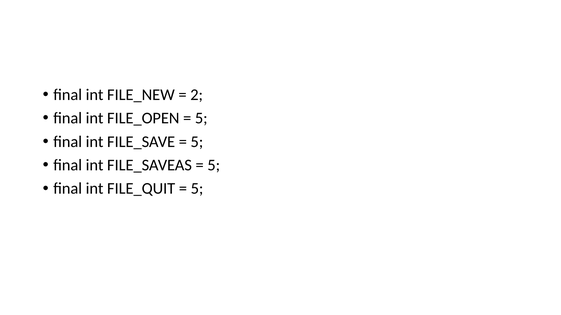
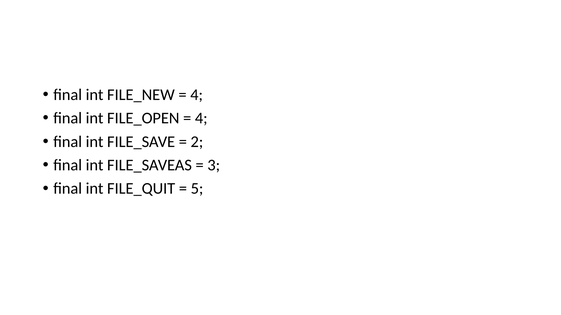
2 at (197, 95): 2 -> 4
5 at (201, 118): 5 -> 4
5 at (197, 142): 5 -> 2
5 at (214, 165): 5 -> 3
